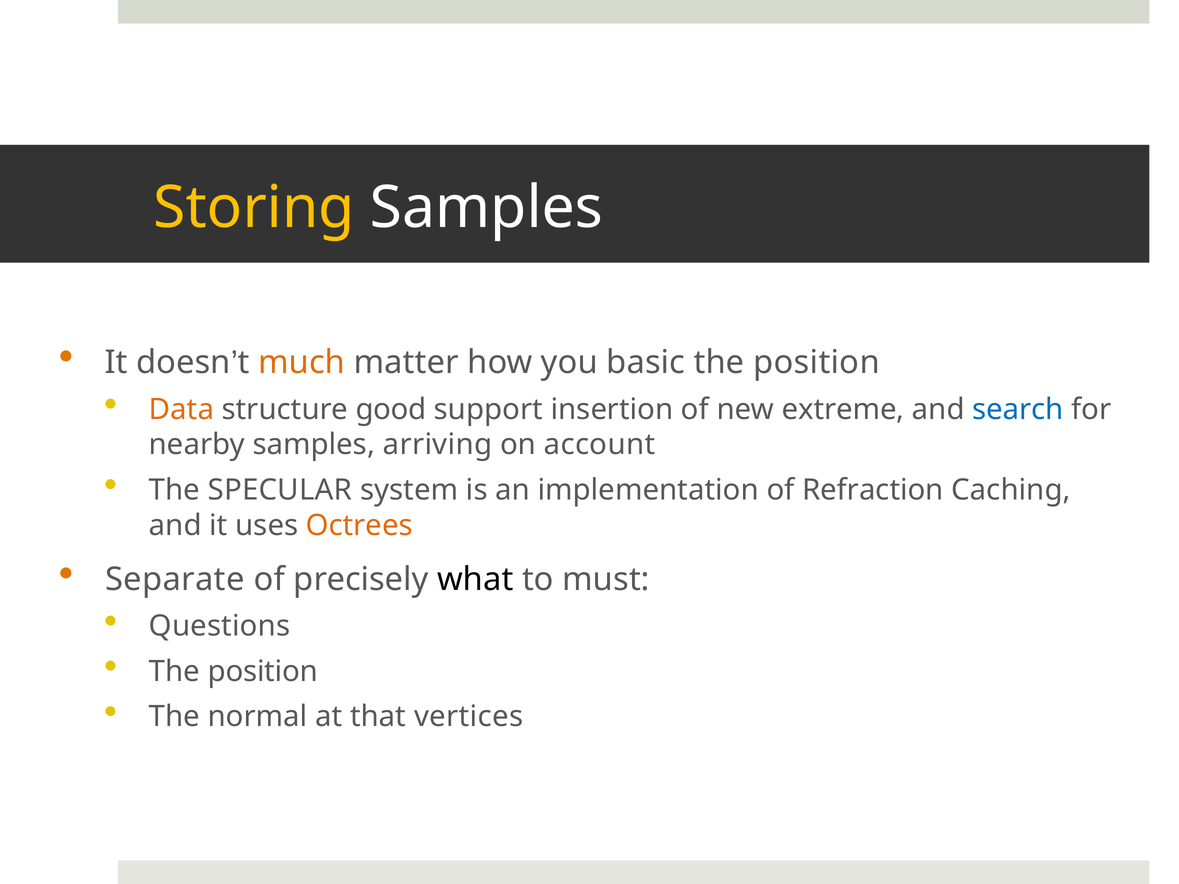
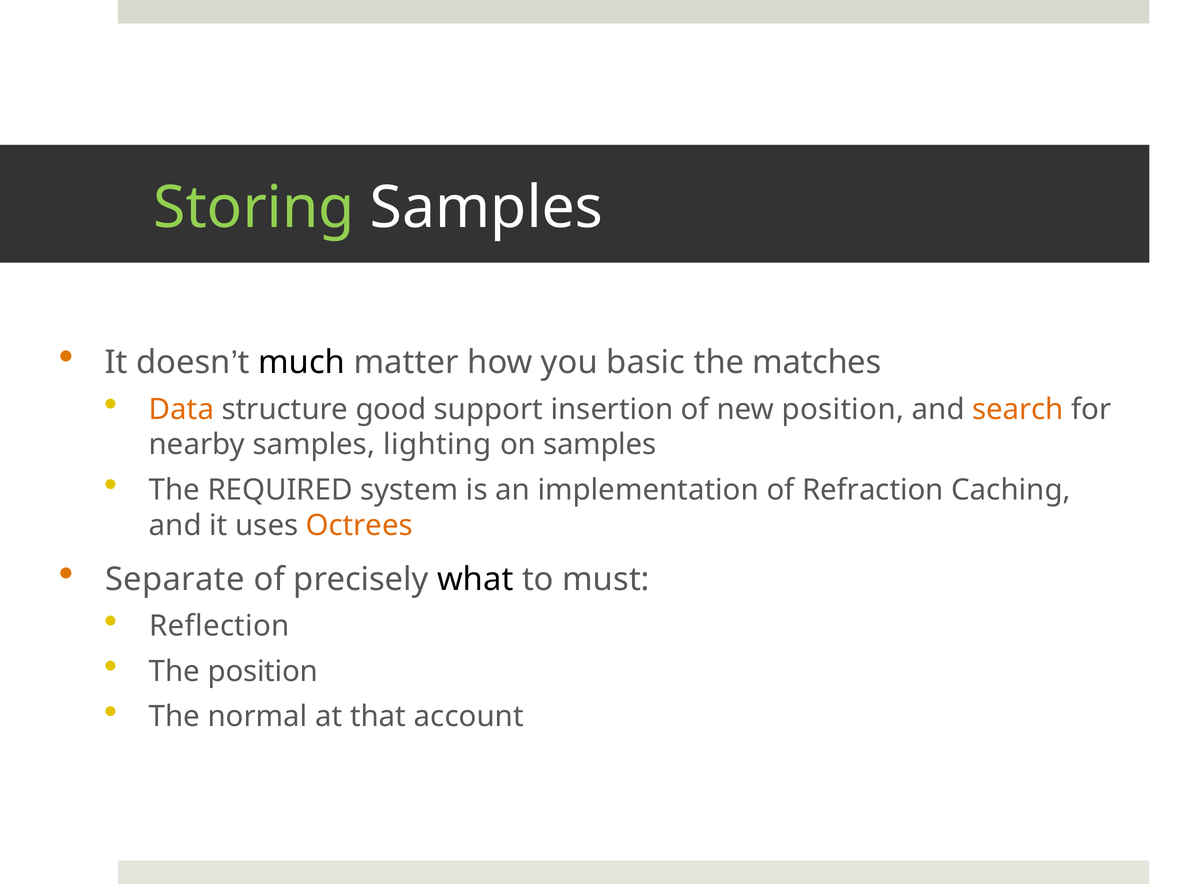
Storing colour: yellow -> light green
much colour: orange -> black
position at (816, 363): position -> matches
new extreme: extreme -> position
search colour: blue -> orange
arriving: arriving -> lighting
on account: account -> samples
SPECULAR: SPECULAR -> REQUIRED
Questions: Questions -> Reflection
vertices: vertices -> account
